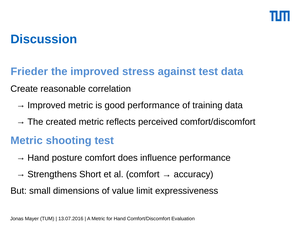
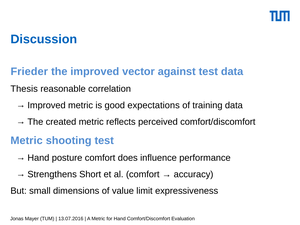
stress: stress -> vector
Create: Create -> Thesis
good performance: performance -> expectations
